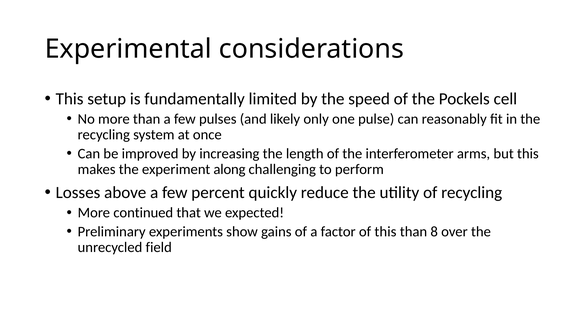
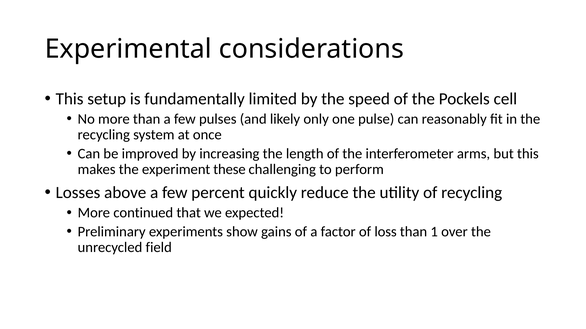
along: along -> these
of this: this -> loss
8: 8 -> 1
